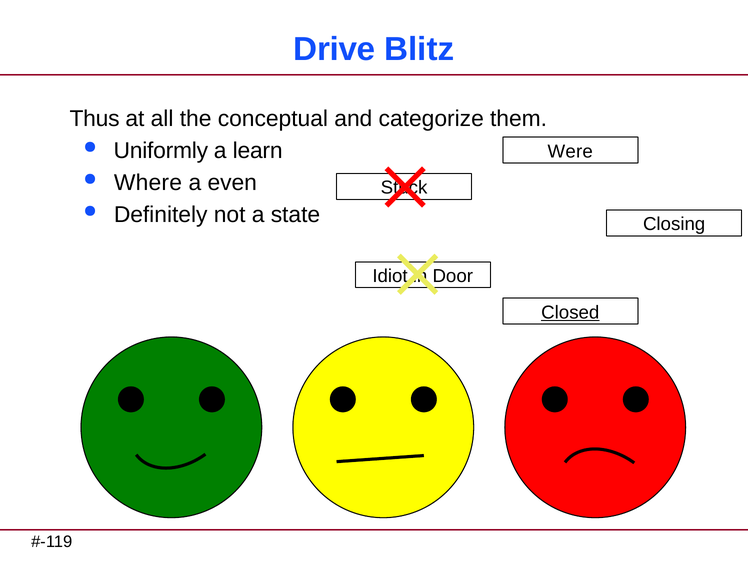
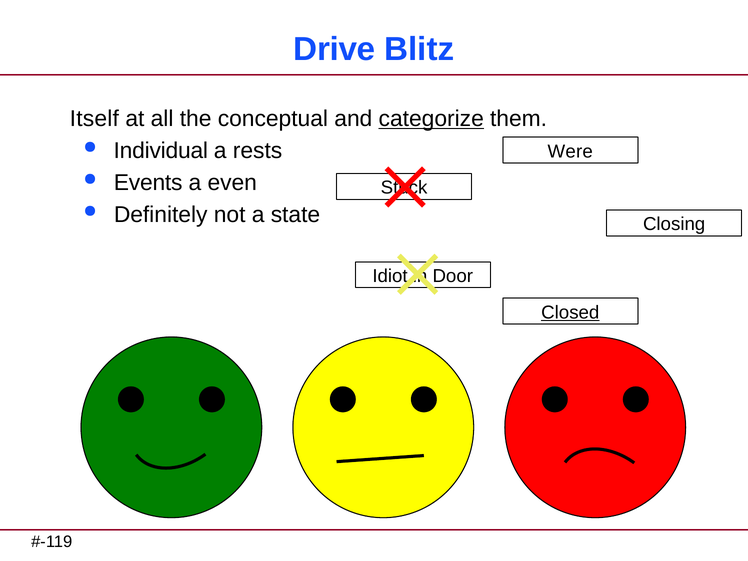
Thus: Thus -> Itself
categorize underline: none -> present
Uniformly: Uniformly -> Individual
learn: learn -> rests
Where: Where -> Events
